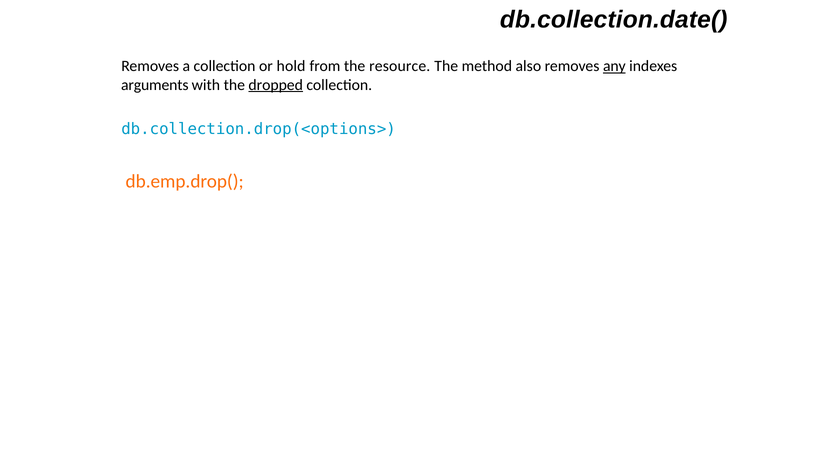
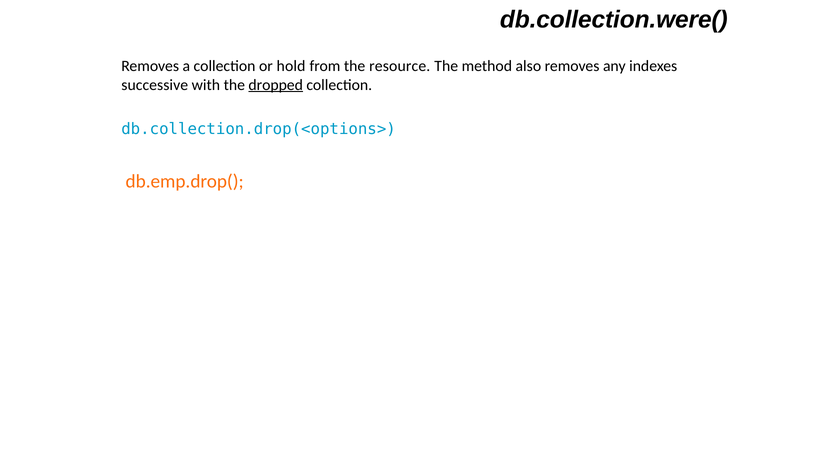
db.collection.date(: db.collection.date( -> db.collection.were(
any underline: present -> none
arguments: arguments -> successive
